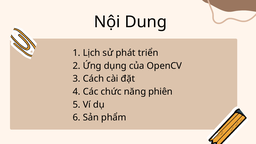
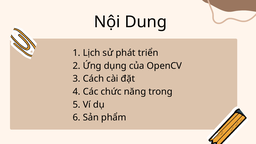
phiên: phiên -> trong
